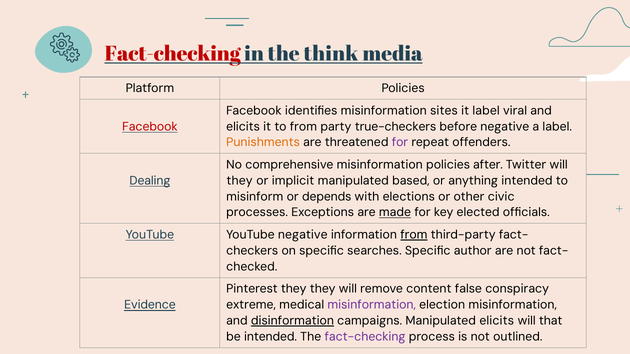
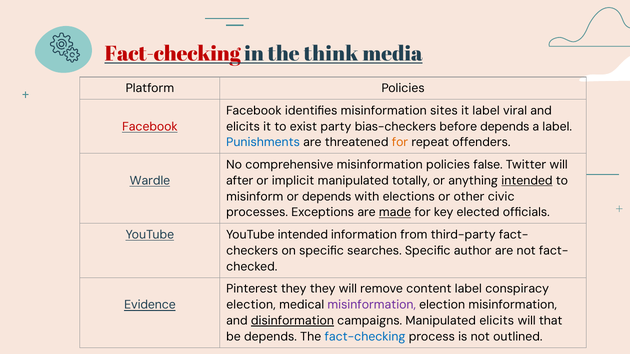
to from: from -> exist
true-checkers: true-checkers -> bias-checkers
before negative: negative -> depends
Punishments colour: orange -> blue
for at (400, 143) colour: purple -> orange
after: after -> false
Dealing: Dealing -> Wardle
they at (240, 181): they -> after
based: based -> totally
intended at (527, 181) underline: none -> present
YouTube negative: negative -> intended
from at (414, 235) underline: present -> none
content false: false -> label
extreme at (251, 305): extreme -> election
be intended: intended -> depends
fact-checking at (365, 337) colour: purple -> blue
